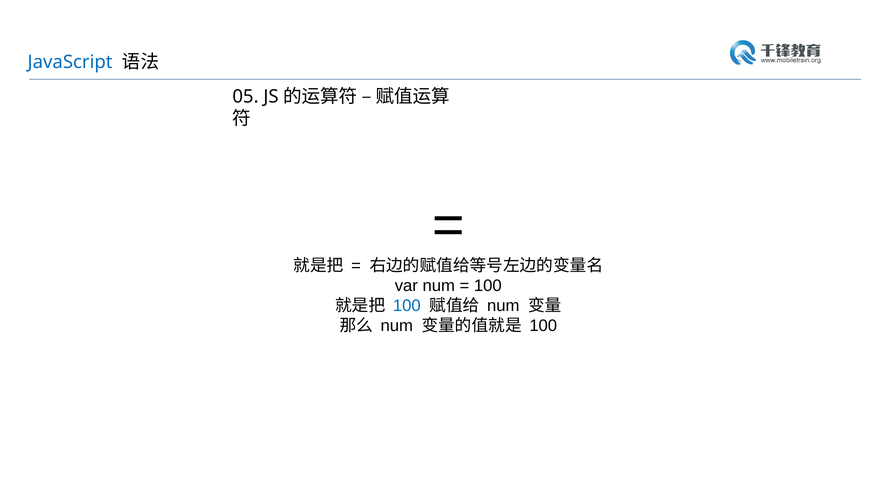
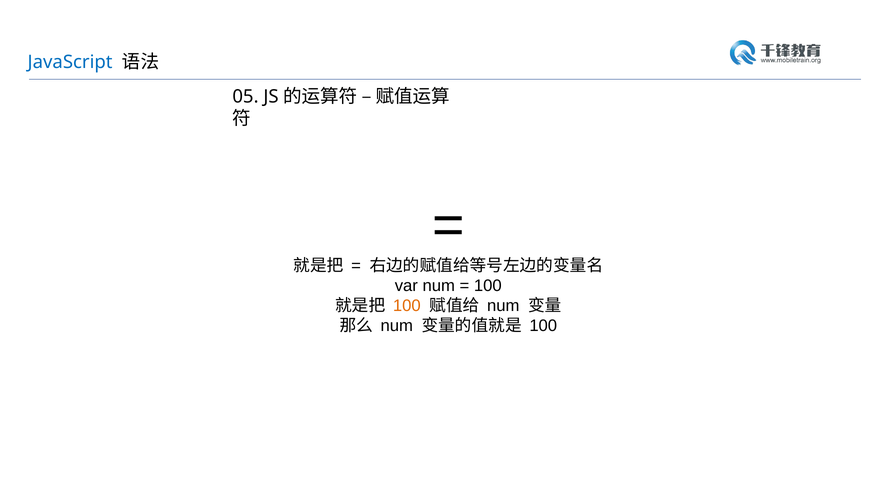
100 at (407, 306) colour: blue -> orange
